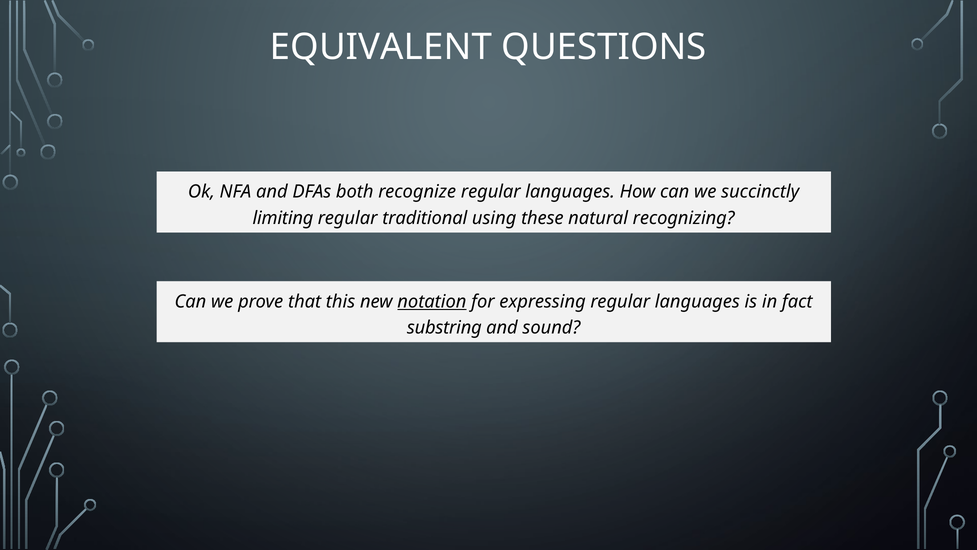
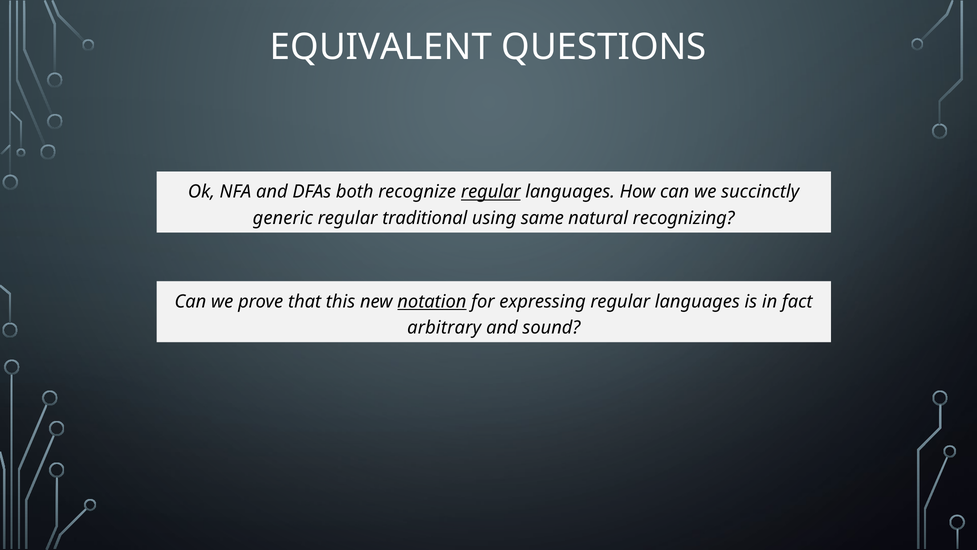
regular at (491, 192) underline: none -> present
limiting: limiting -> generic
these: these -> same
substring: substring -> arbitrary
